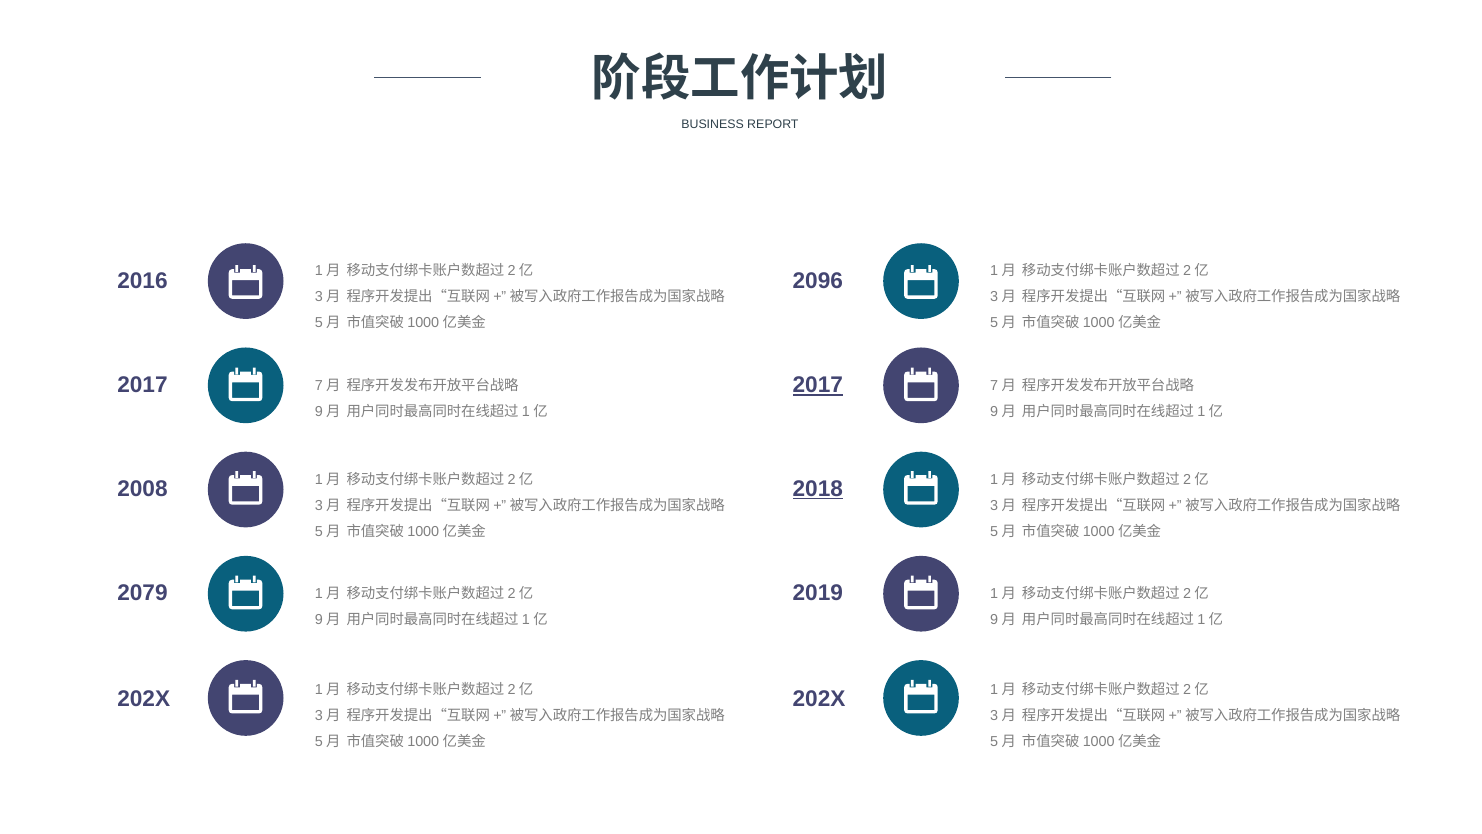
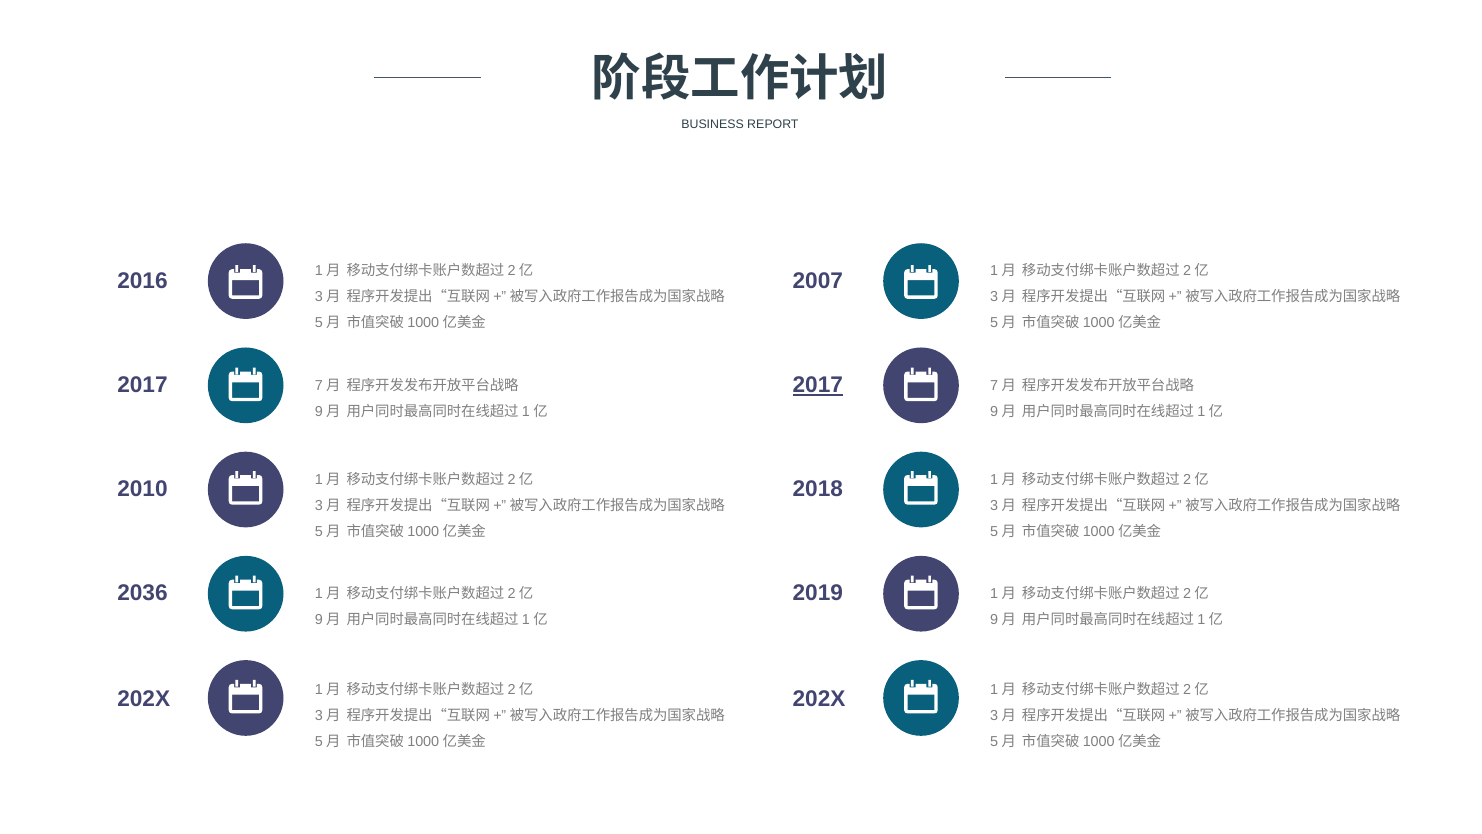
2096: 2096 -> 2007
2008: 2008 -> 2010
2018 underline: present -> none
2079: 2079 -> 2036
